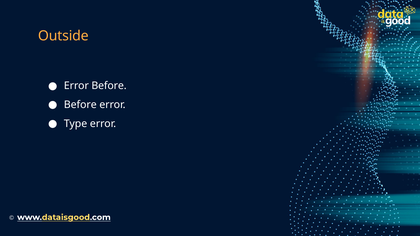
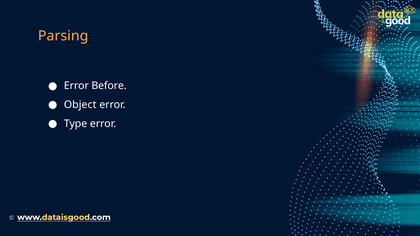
Outside: Outside -> Parsing
Before at (80, 105): Before -> Object
